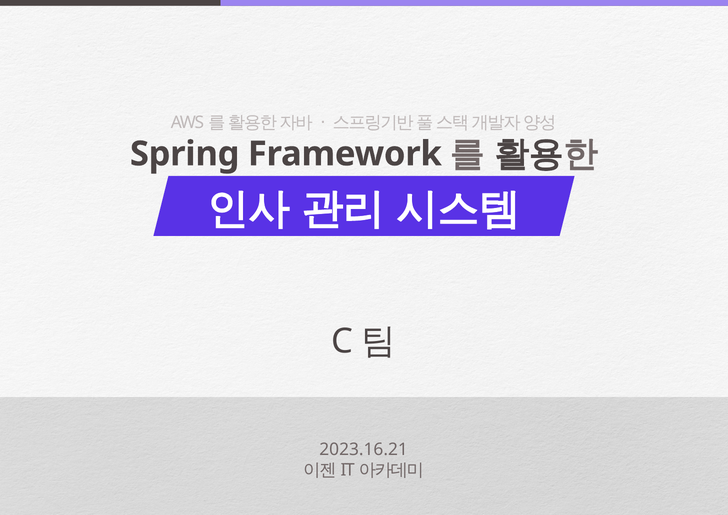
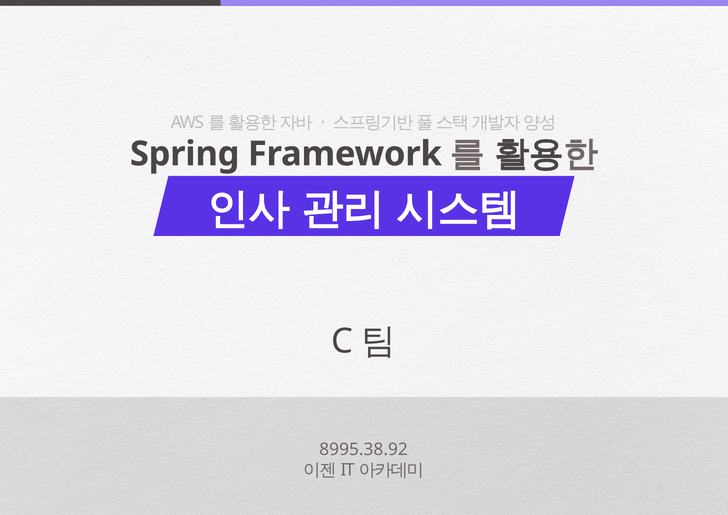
2023.16.21: 2023.16.21 -> 8995.38.92
